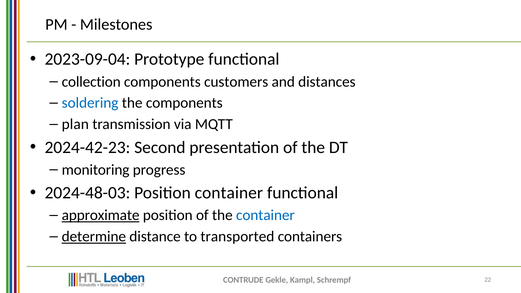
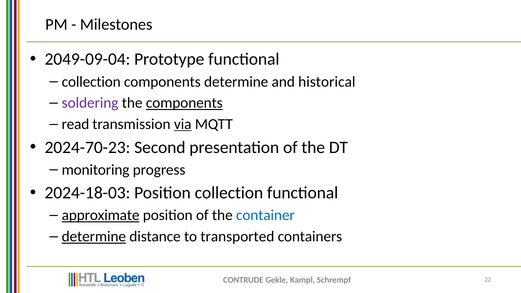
2023-09-04: 2023-09-04 -> 2049-09-04
components customers: customers -> determine
distances: distances -> historical
soldering colour: blue -> purple
components at (184, 103) underline: none -> present
plan: plan -> read
via underline: none -> present
2024-42-23: 2024-42-23 -> 2024-70-23
2024-48-03: 2024-48-03 -> 2024-18-03
Position container: container -> collection
